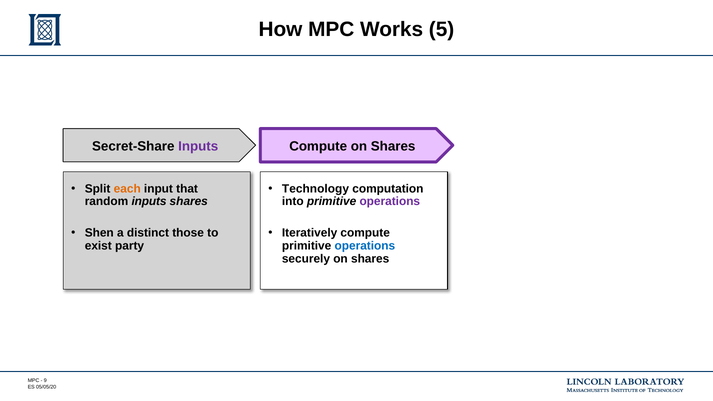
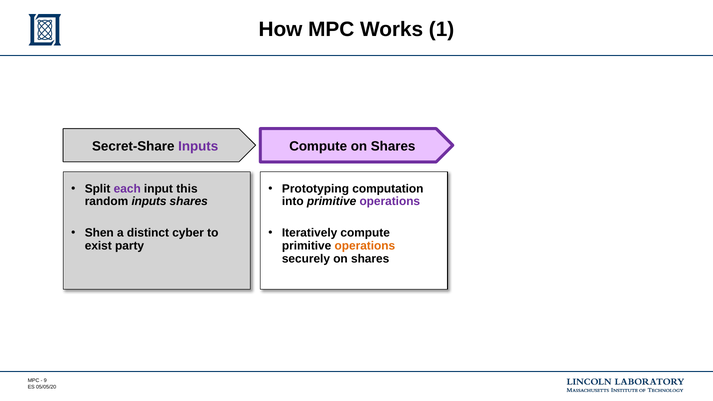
5: 5 -> 1
each colour: orange -> purple
that: that -> this
Technology: Technology -> Prototyping
those: those -> cyber
operations at (365, 246) colour: blue -> orange
